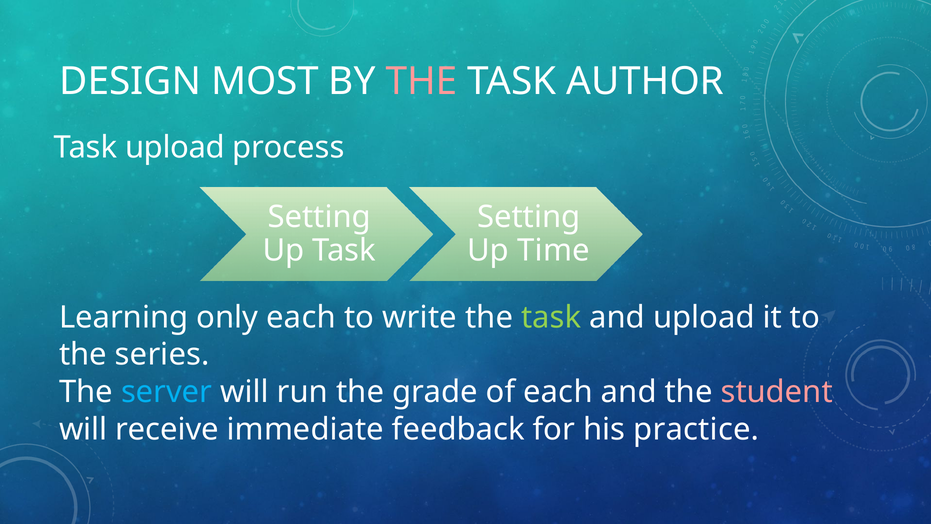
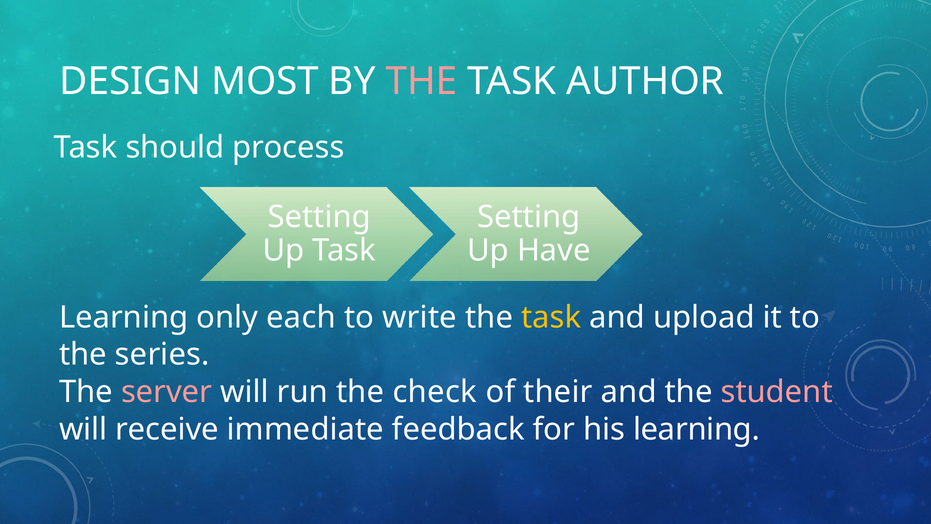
Task upload: upload -> should
Time: Time -> Have
task at (551, 317) colour: light green -> yellow
server colour: light blue -> pink
grade: grade -> check
of each: each -> their
his practice: practice -> learning
